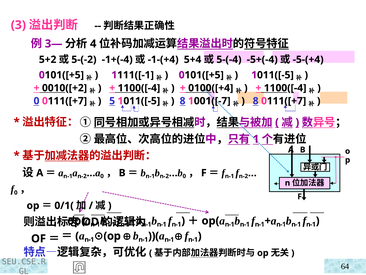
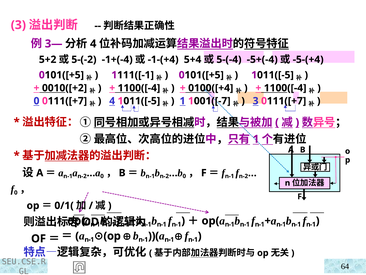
5 at (112, 101): 5 -> 4
8 at (183, 101): 8 -> 1
8 at (256, 101): 8 -> 3
